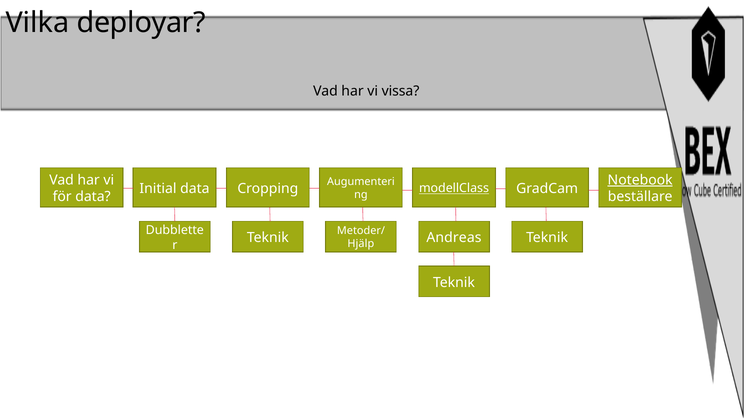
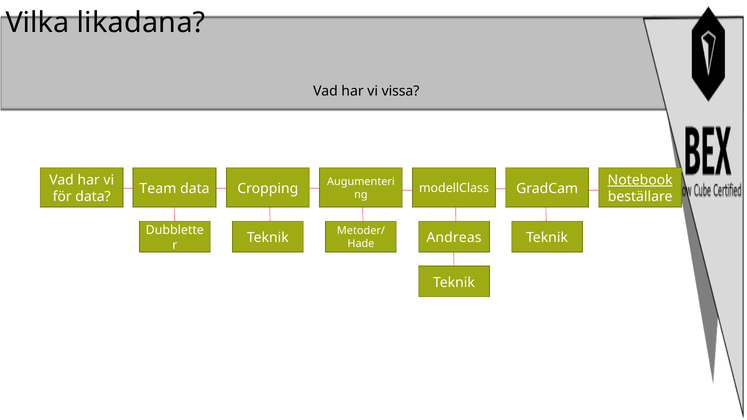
deployar: deployar -> likadana
Initial: Initial -> Team
modellClass underline: present -> none
Hjälp: Hjälp -> Hade
